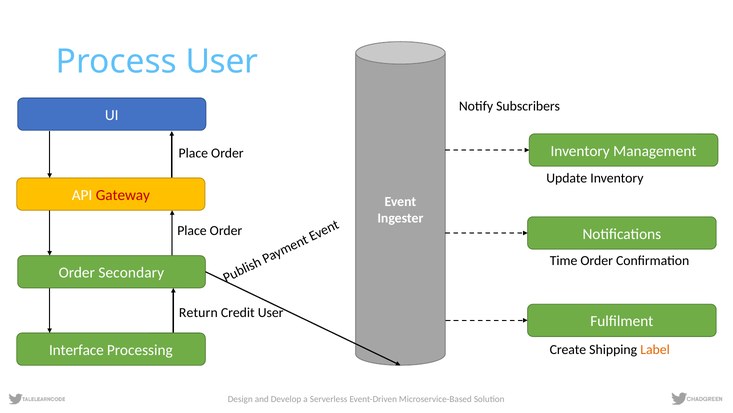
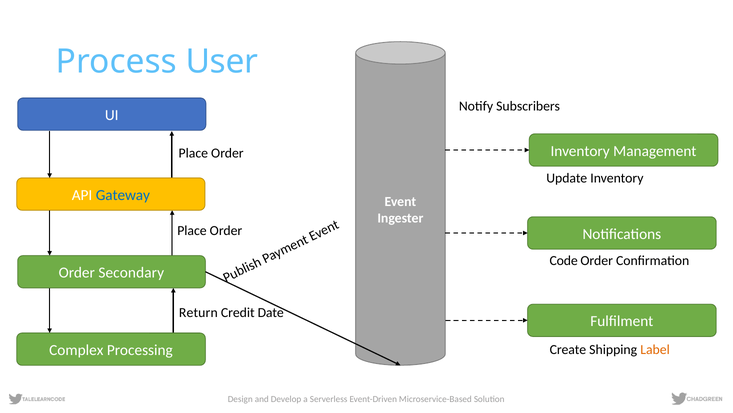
Gateway colour: red -> blue
Time: Time -> Code
Credit User: User -> Date
Interface: Interface -> Complex
